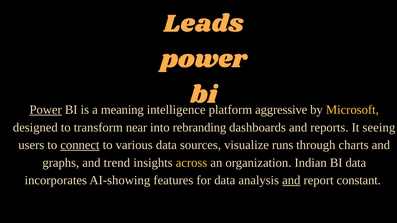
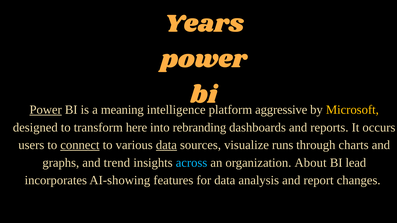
Leads: Leads -> Years
near: near -> here
seeing: seeing -> occurs
data at (166, 145) underline: none -> present
across colour: yellow -> light blue
Indian: Indian -> About
BI data: data -> lead
and at (291, 181) underline: present -> none
constant: constant -> changes
